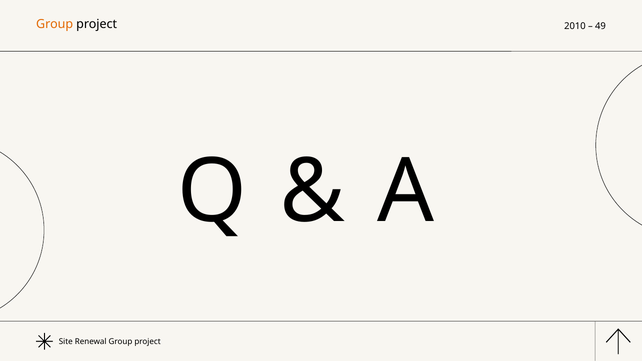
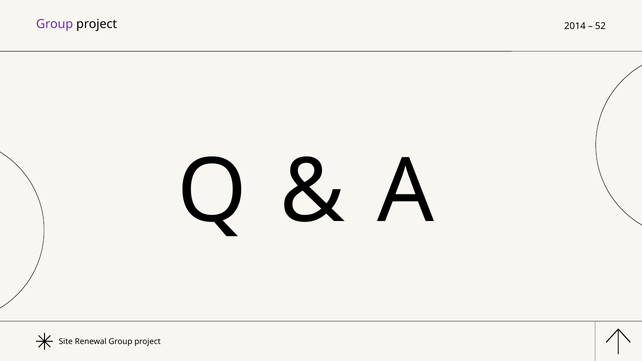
Group at (55, 24) colour: orange -> purple
2010: 2010 -> 2014
49: 49 -> 52
